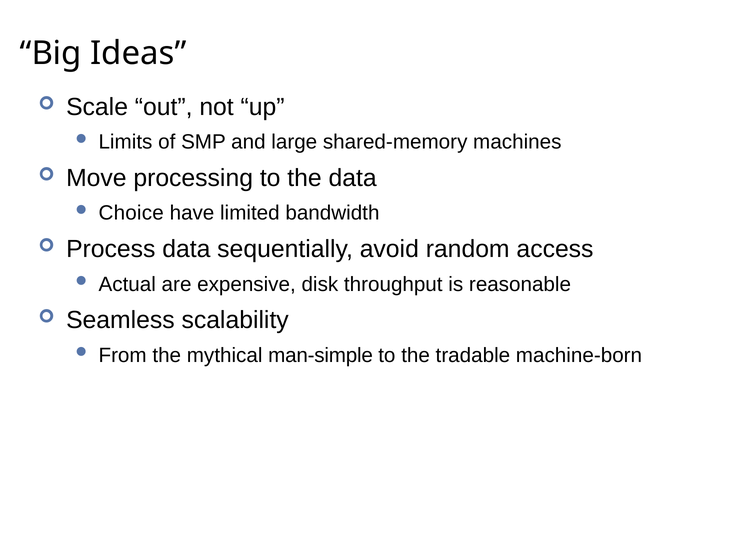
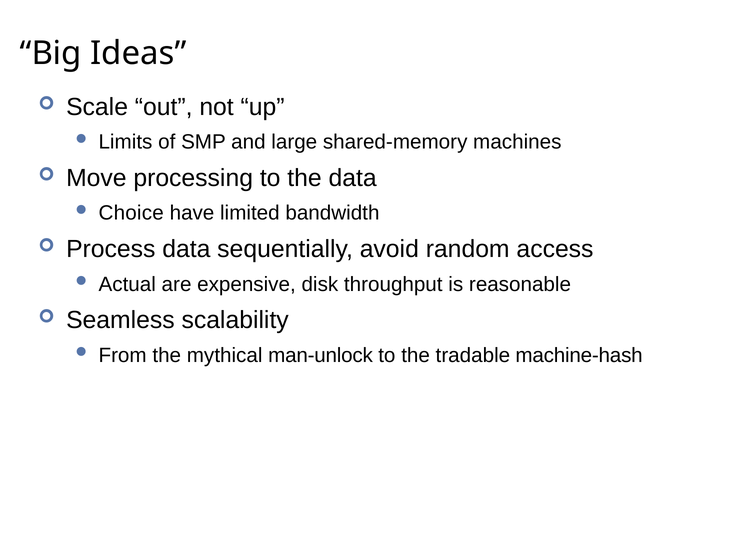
man-simple: man-simple -> man-unlock
machine-born: machine-born -> machine-hash
